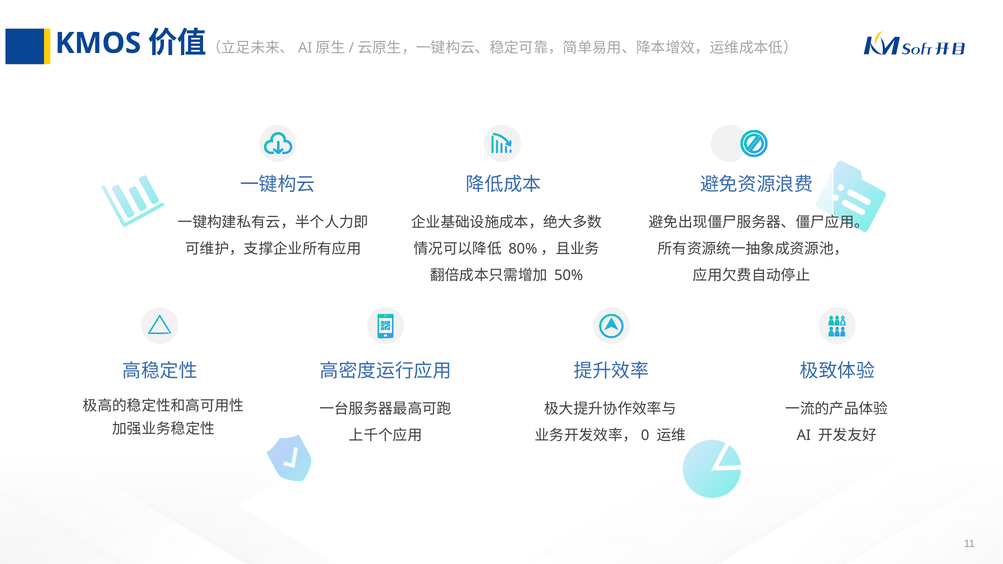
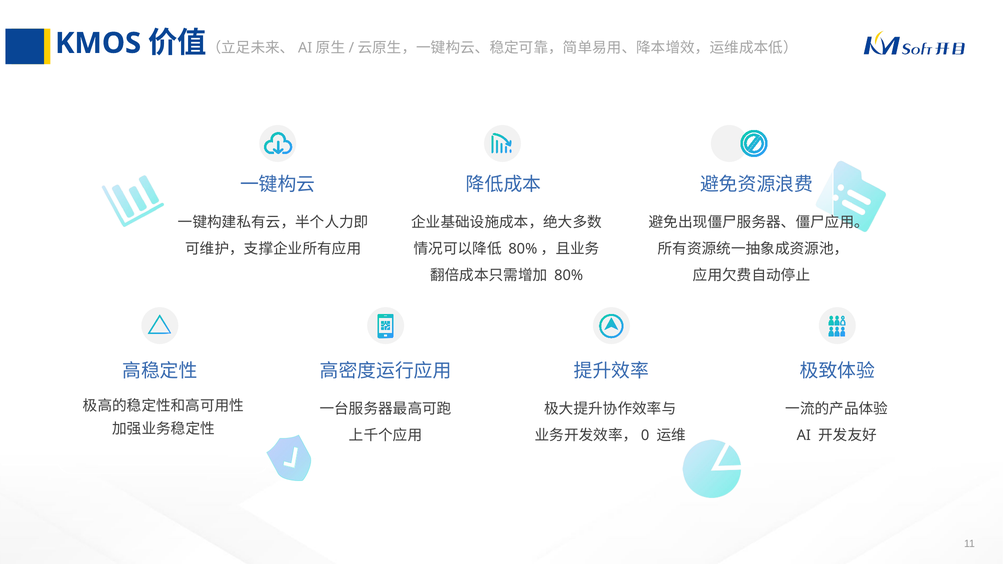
50%: 50% -> 80%
